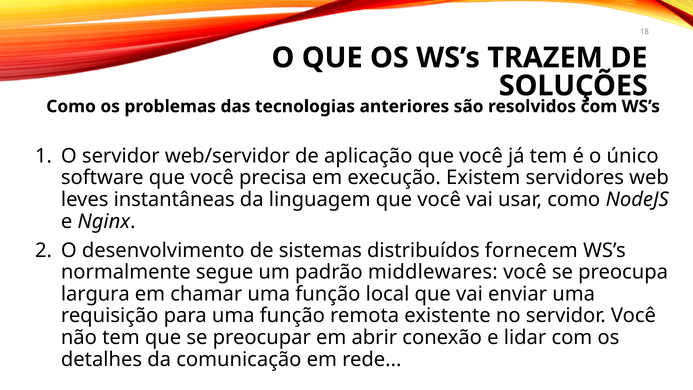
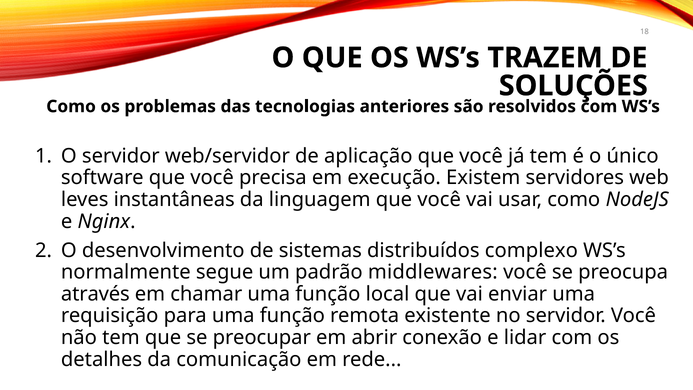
fornecem: fornecem -> complexo
largura: largura -> através
